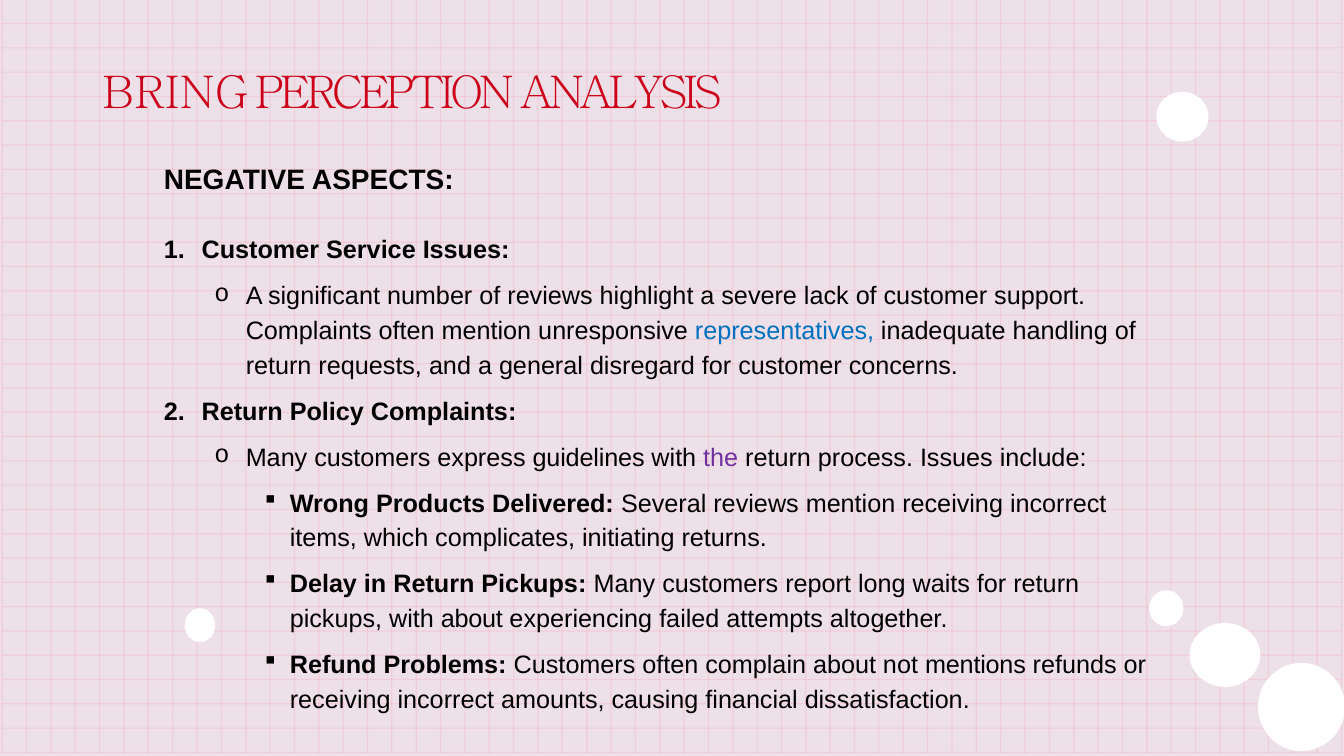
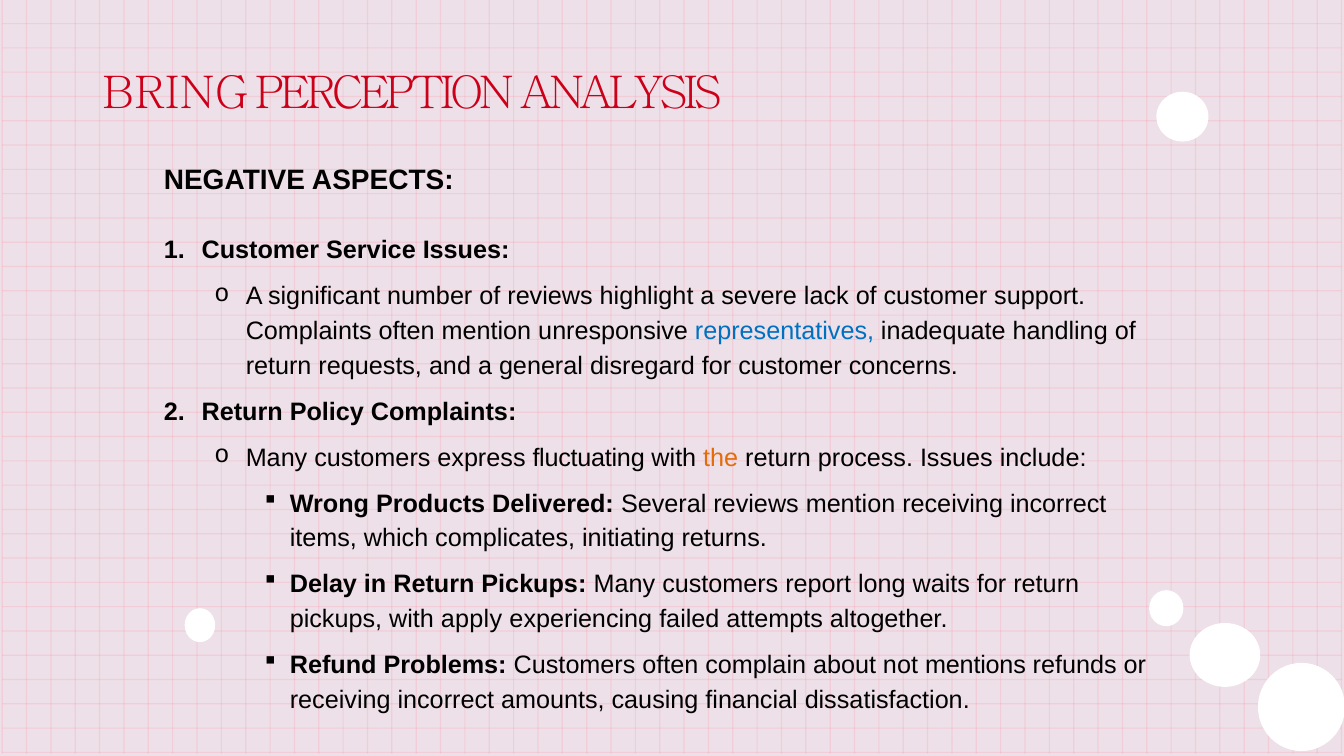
guidelines: guidelines -> fluctuating
the colour: purple -> orange
with about: about -> apply
